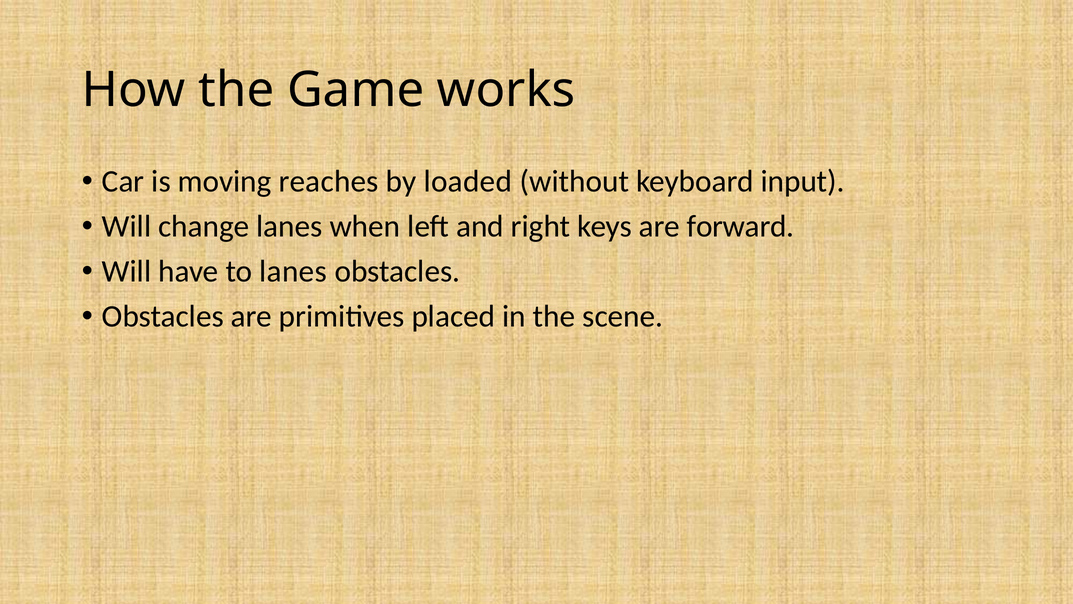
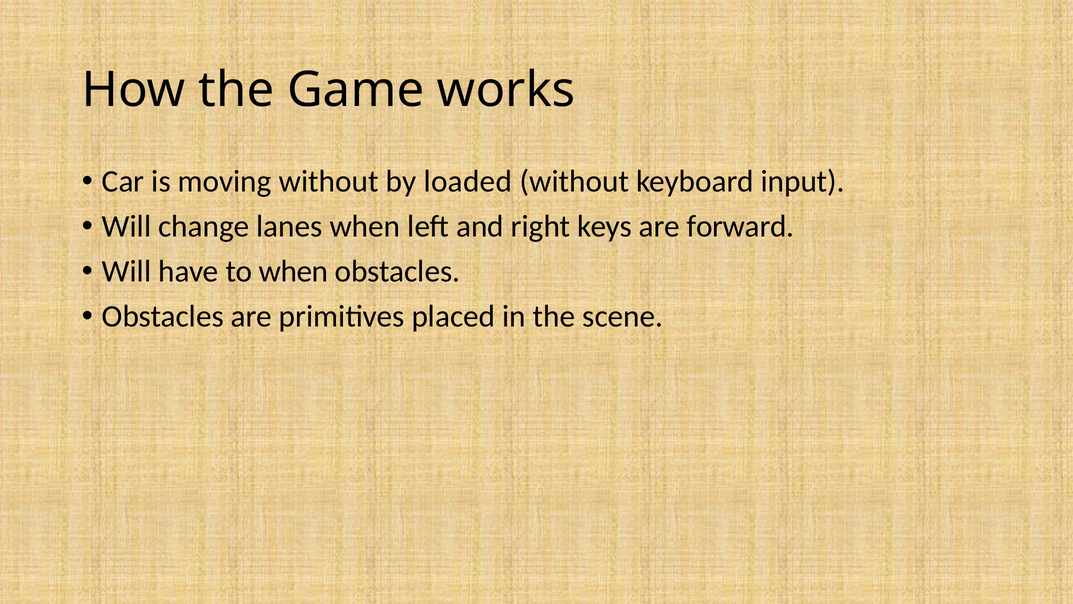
moving reaches: reaches -> without
to lanes: lanes -> when
